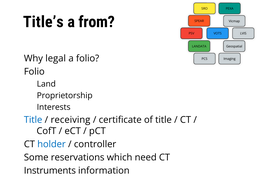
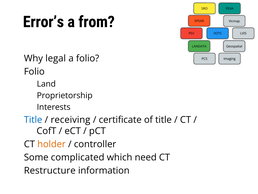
Title’s: Title’s -> Error’s
holder colour: blue -> orange
reservations: reservations -> complicated
Instruments: Instruments -> Restructure
